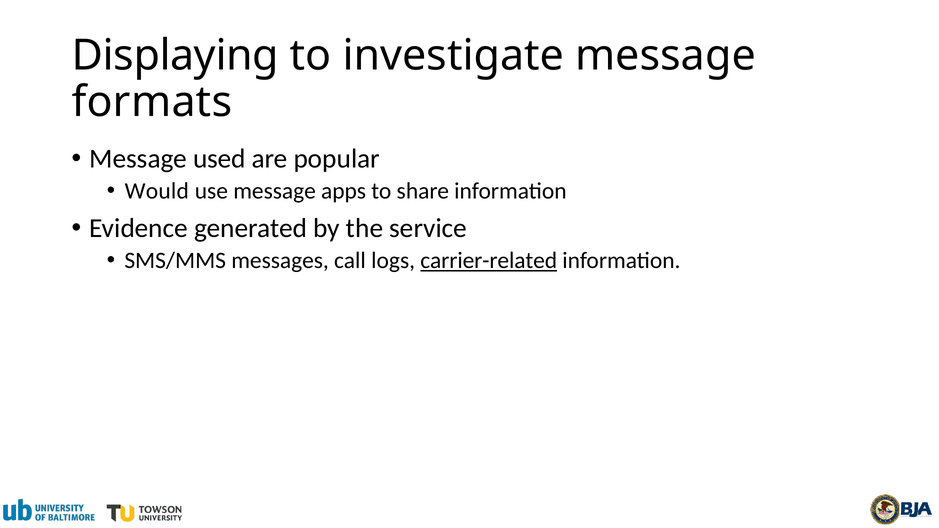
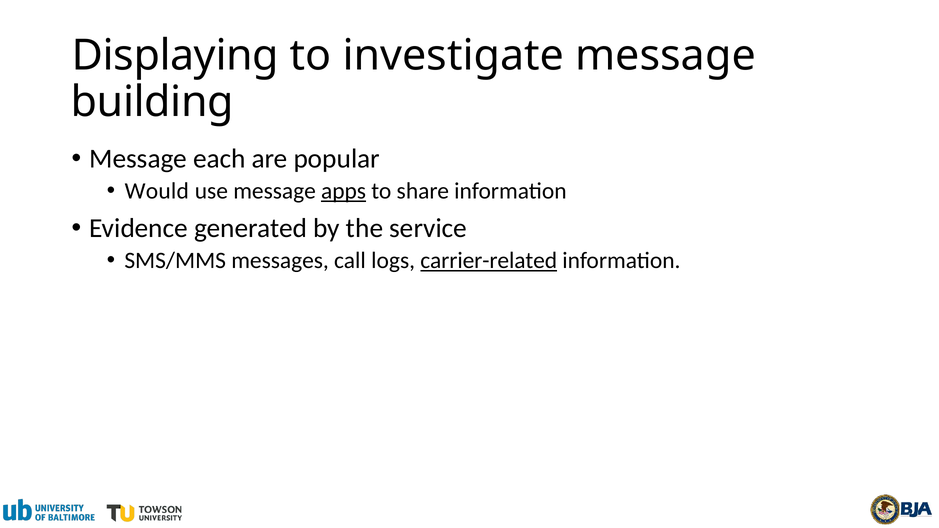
formats: formats -> building
used: used -> each
apps underline: none -> present
